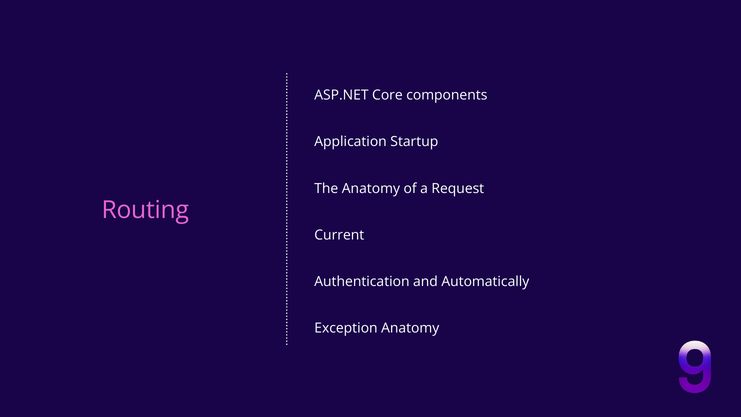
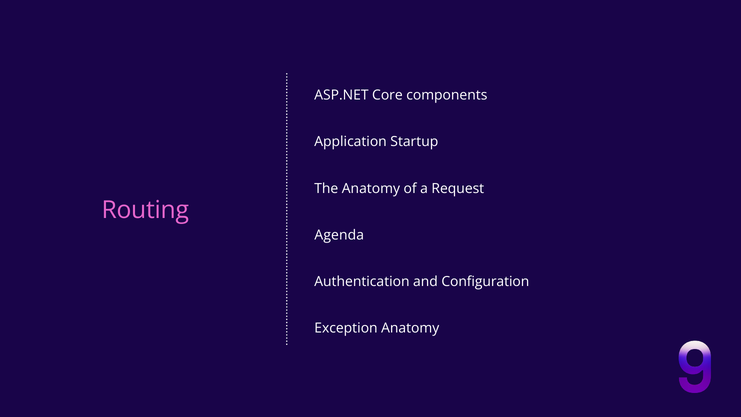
Current: Current -> Agenda
Automatically: Automatically -> Configuration
